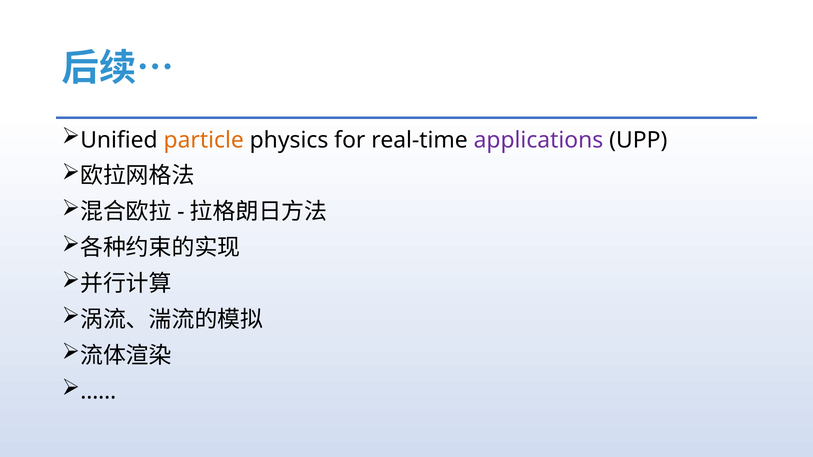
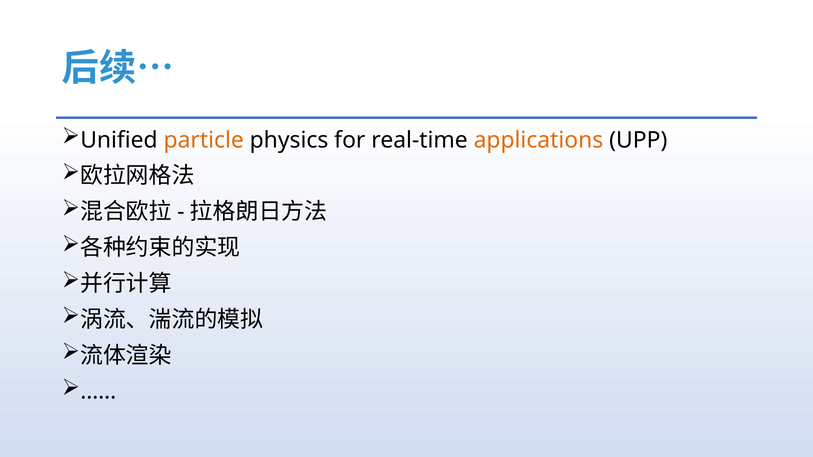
applications colour: purple -> orange
